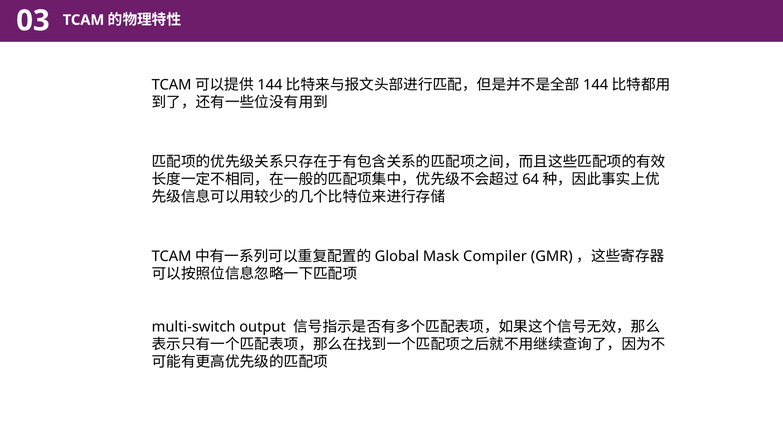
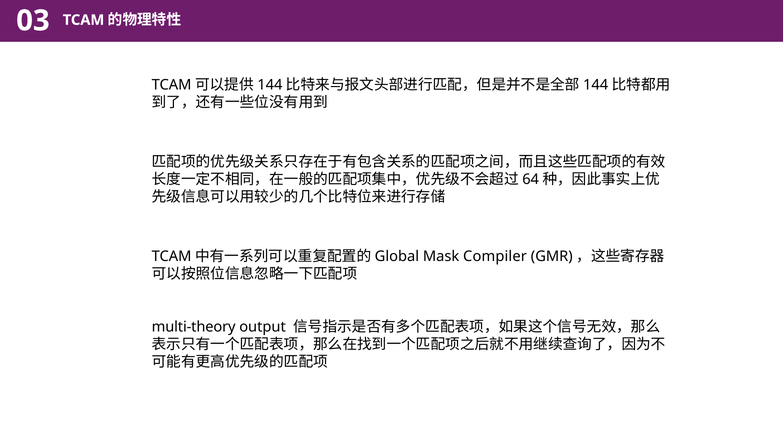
multi-switch: multi-switch -> multi-theory
